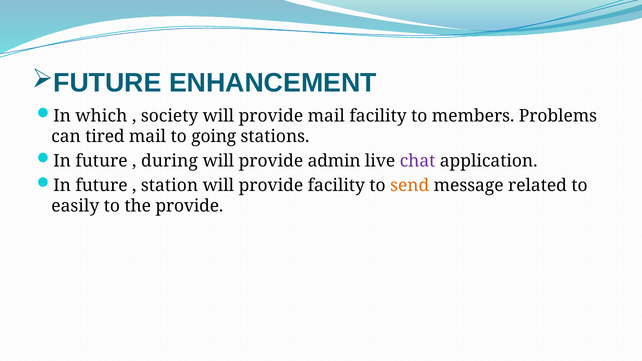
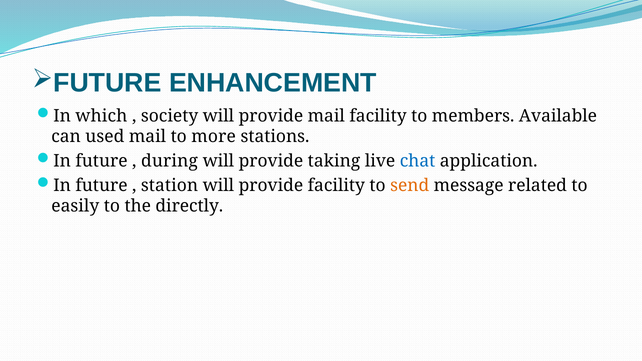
Problems: Problems -> Available
tired: tired -> used
going: going -> more
admin: admin -> taking
chat colour: purple -> blue
the provide: provide -> directly
